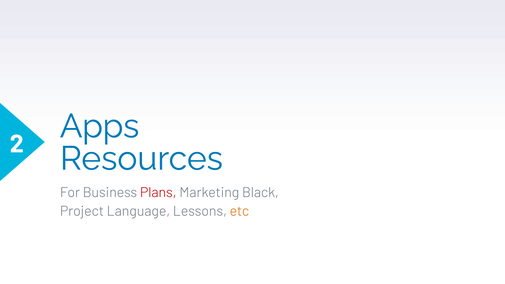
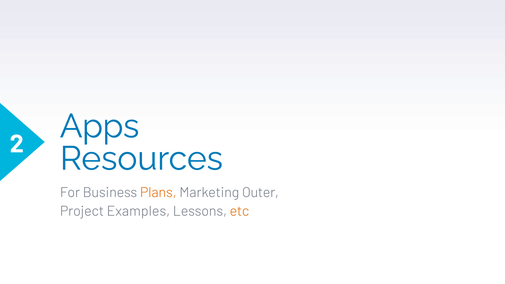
Plans colour: red -> orange
Black: Black -> Outer
Language: Language -> Examples
